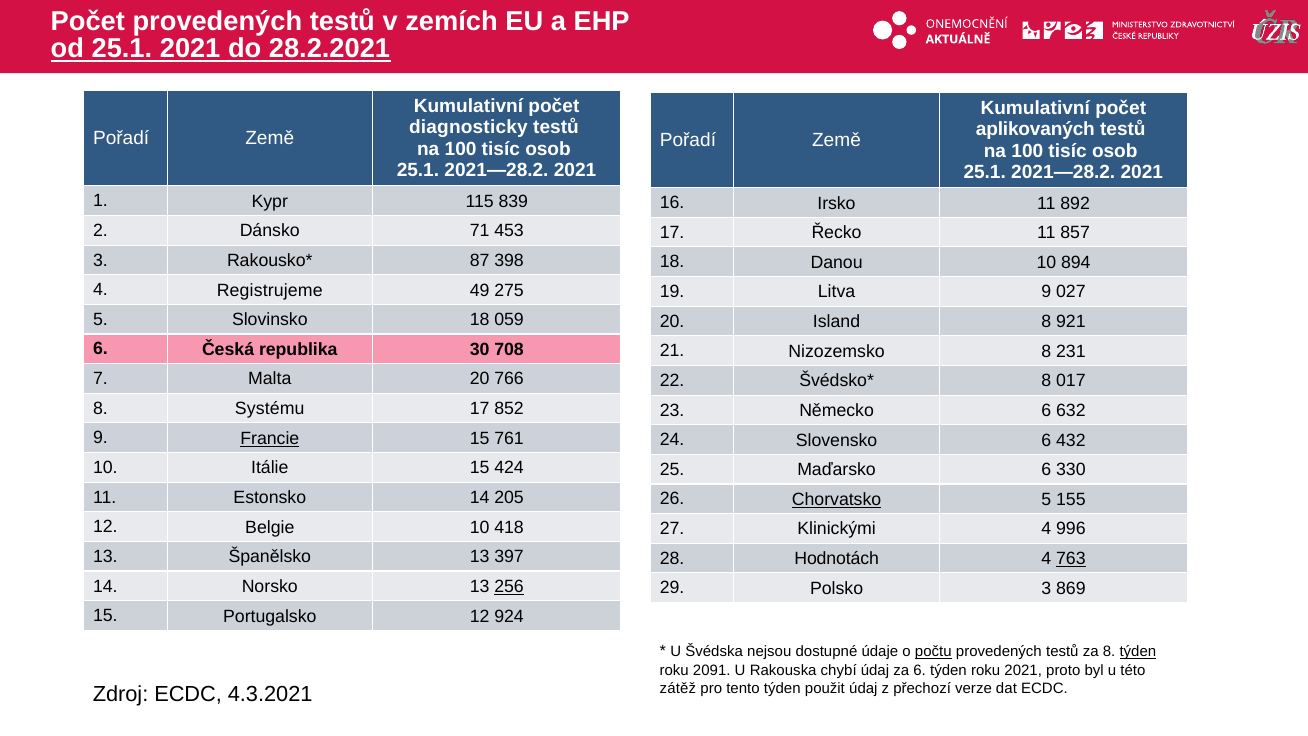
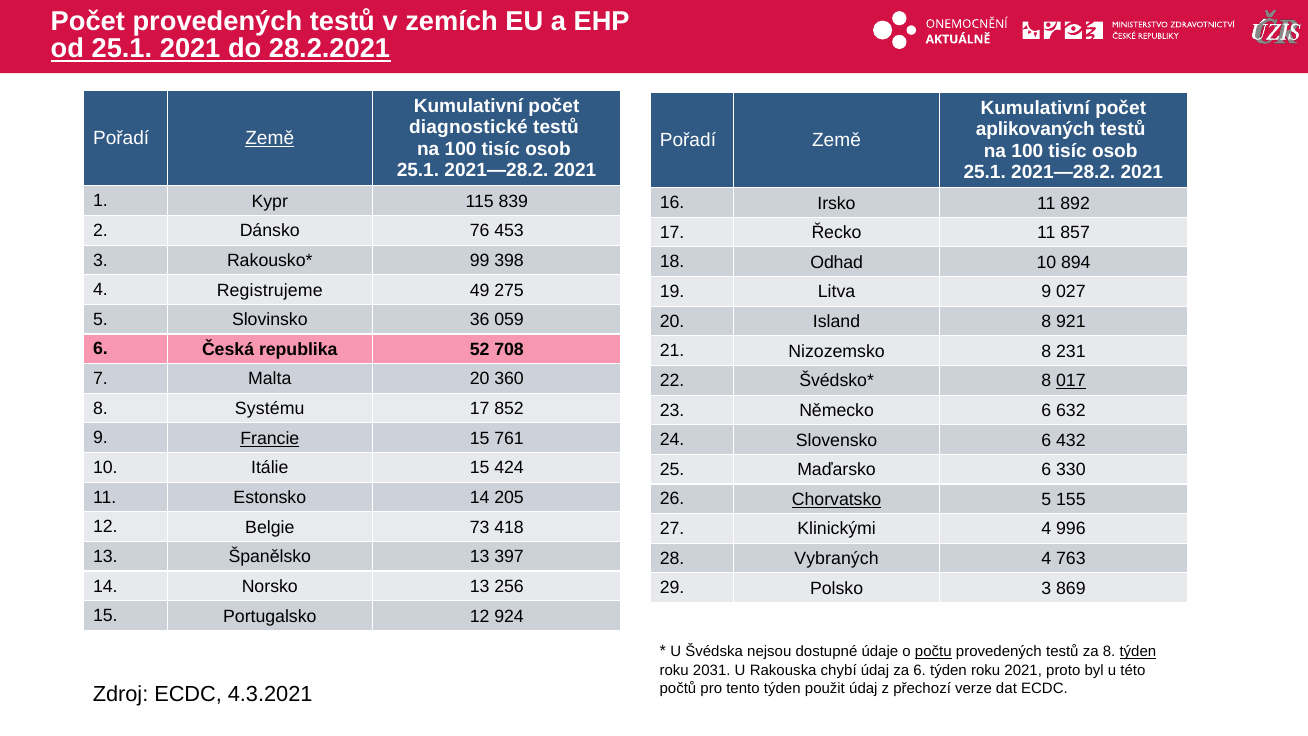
diagnosticky: diagnosticky -> diagnostické
Země at (270, 138) underline: none -> present
71: 71 -> 76
87: 87 -> 99
Danou: Danou -> Odhad
Slovinsko 18: 18 -> 36
30: 30 -> 52
766: 766 -> 360
017 underline: none -> present
Belgie 10: 10 -> 73
Hodnotách: Hodnotách -> Vybraných
763 underline: present -> none
256 underline: present -> none
2091: 2091 -> 2031
zátěž: zátěž -> počtů
